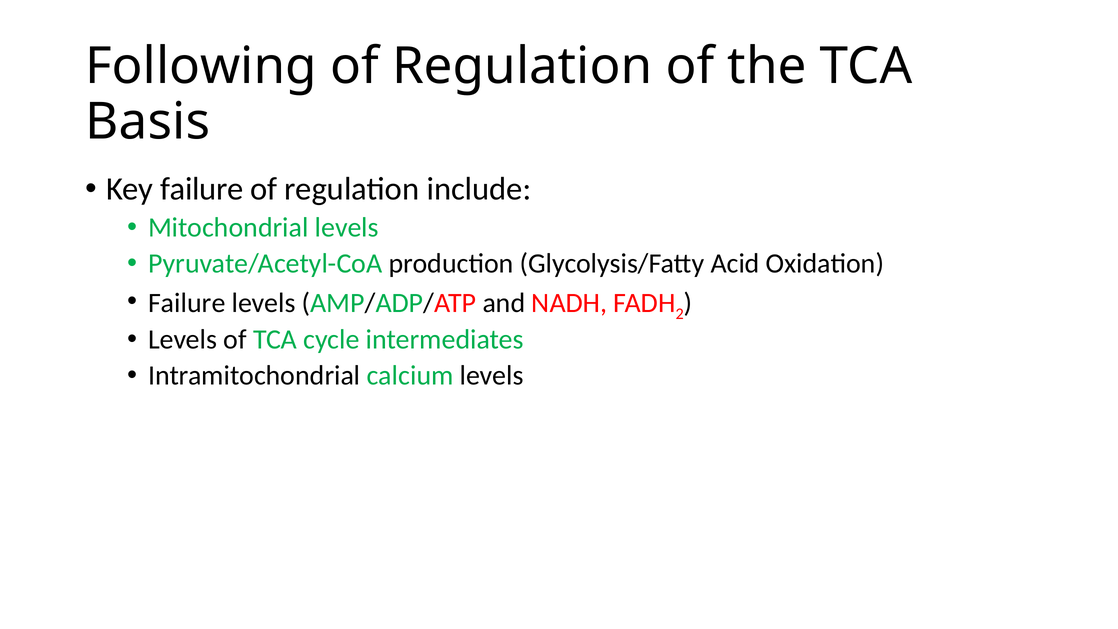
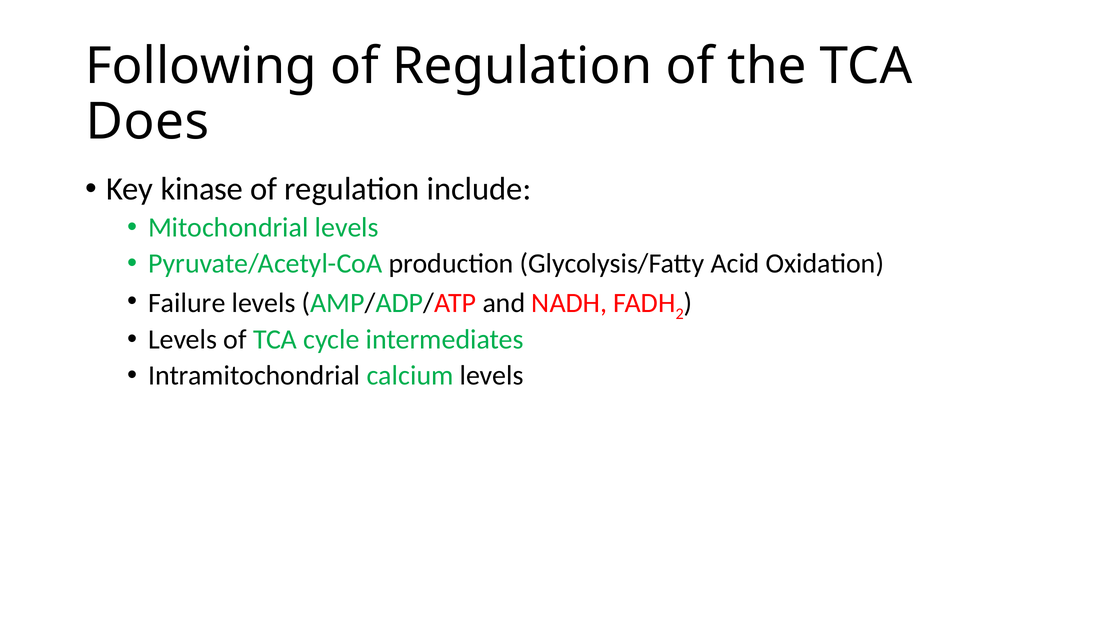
Basis: Basis -> Does
Key failure: failure -> kinase
